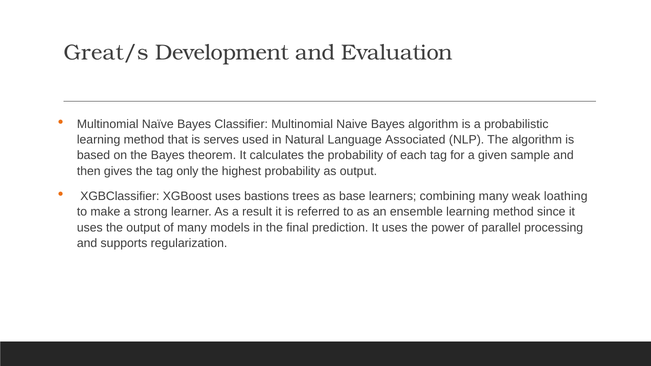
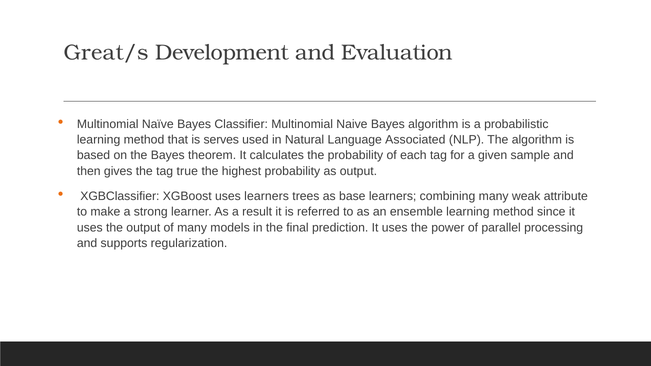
only: only -> true
uses bastions: bastions -> learners
loathing: loathing -> attribute
